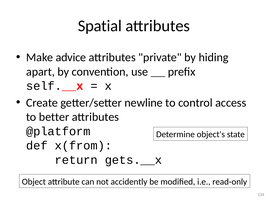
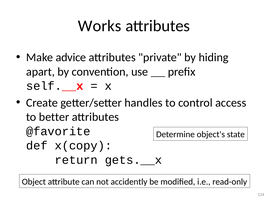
Spatial: Spatial -> Works
newline: newline -> handles
@platform: @platform -> @favorite
x(from: x(from -> x(copy
